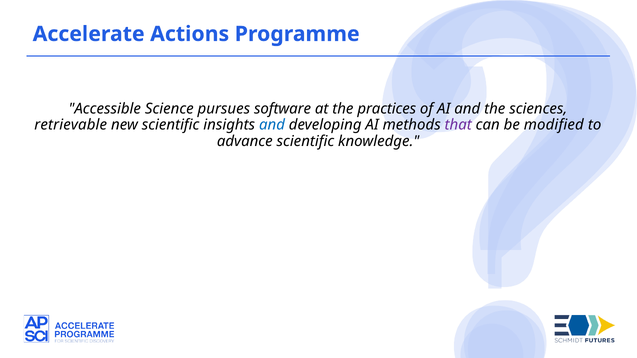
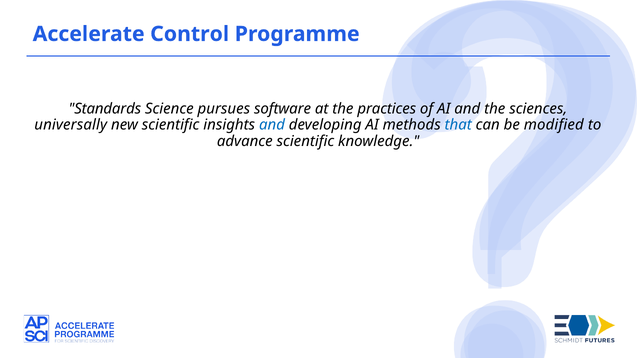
Actions: Actions -> Control
Accessible: Accessible -> Standards
retrievable: retrievable -> universally
that colour: purple -> blue
